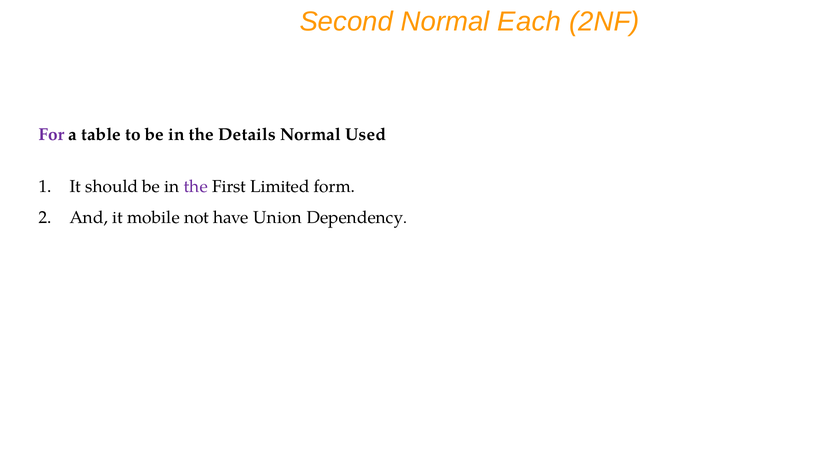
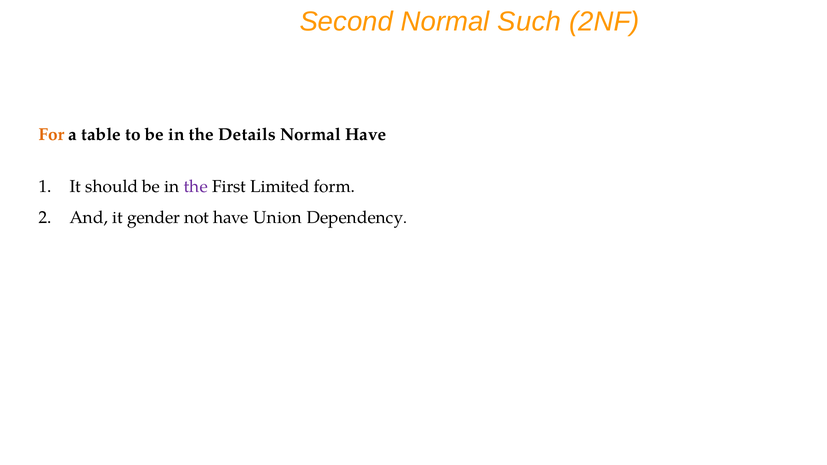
Each: Each -> Such
For colour: purple -> orange
Normal Used: Used -> Have
mobile: mobile -> gender
